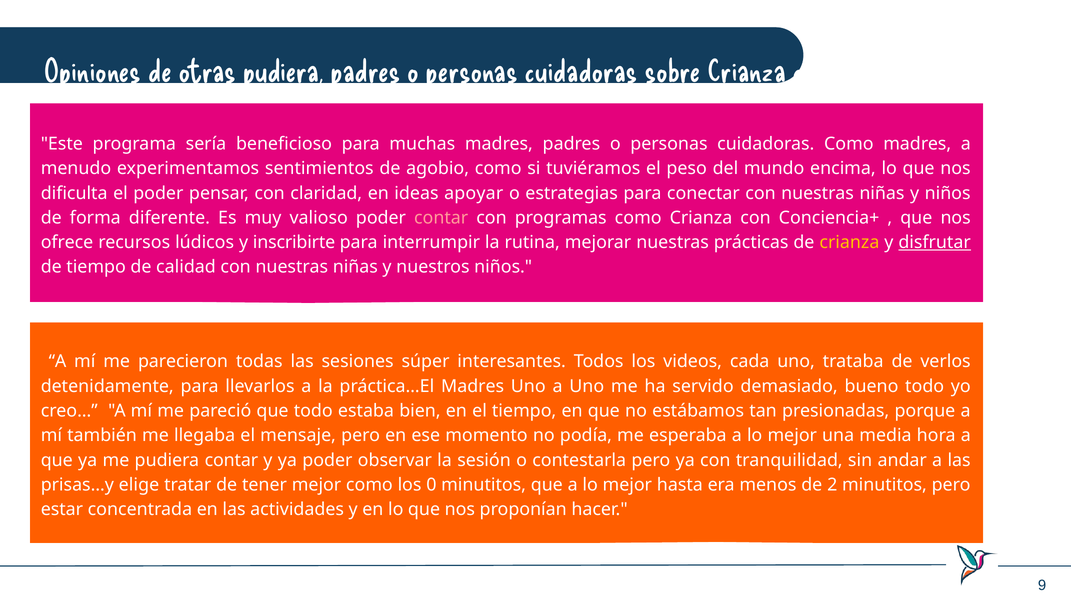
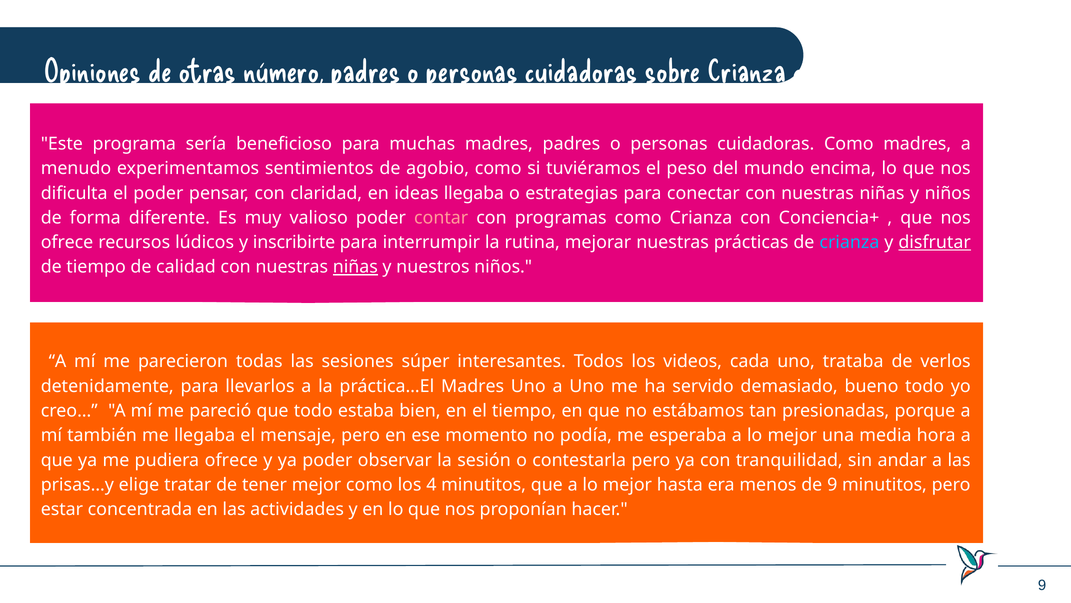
otras pudiera: pudiera -> número
ideas apoyar: apoyar -> llegaba
crianza at (849, 242) colour: yellow -> light blue
niñas at (355, 267) underline: none -> present
pudiera contar: contar -> ofrece
0: 0 -> 4
de 2: 2 -> 9
